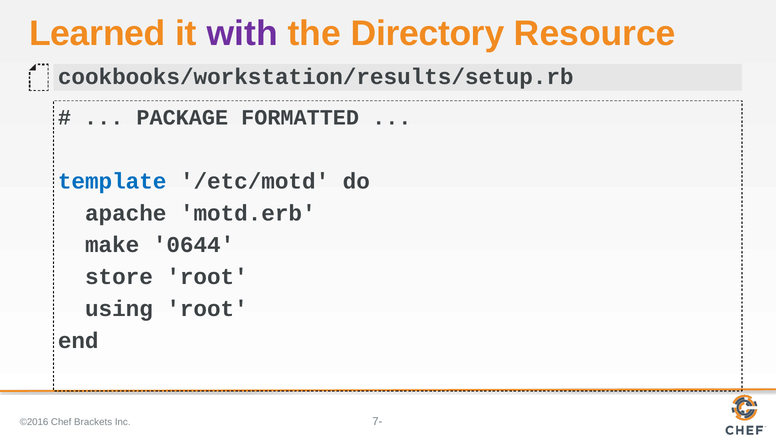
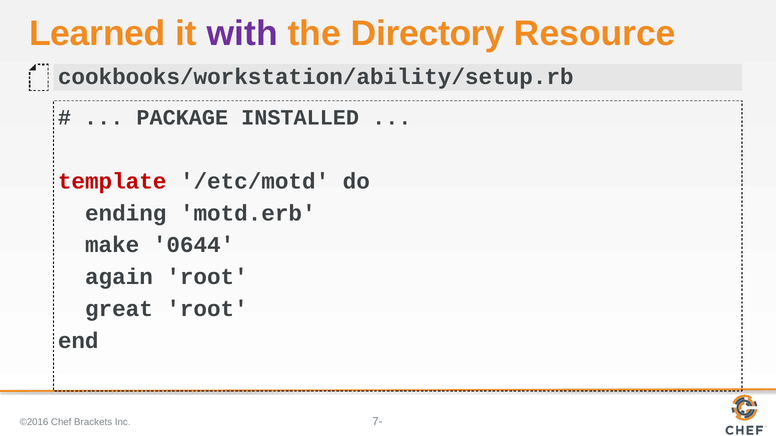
cookbooks/workstation/results/setup.rb: cookbooks/workstation/results/setup.rb -> cookbooks/workstation/ability/setup.rb
FORMATTED: FORMATTED -> INSTALLED
template colour: blue -> red
apache: apache -> ending
store: store -> again
using: using -> great
